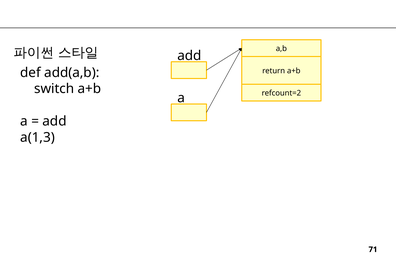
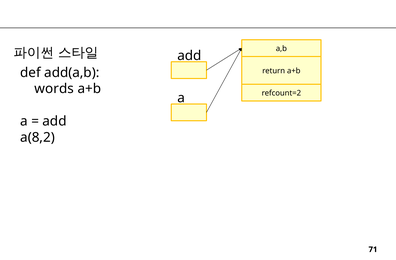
switch: switch -> words
a(1,3: a(1,3 -> a(8,2
